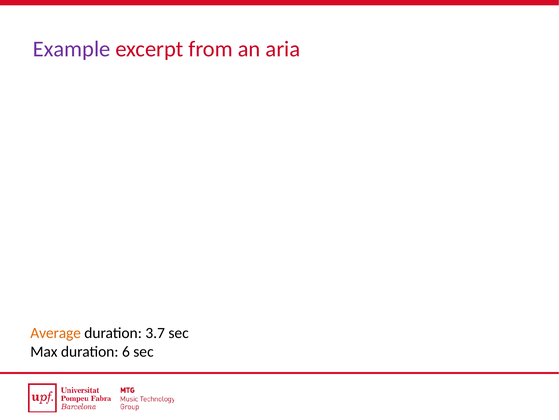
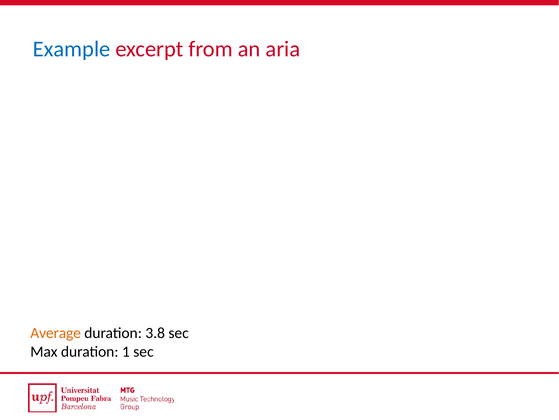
Example colour: purple -> blue
3.7: 3.7 -> 3.8
6: 6 -> 1
